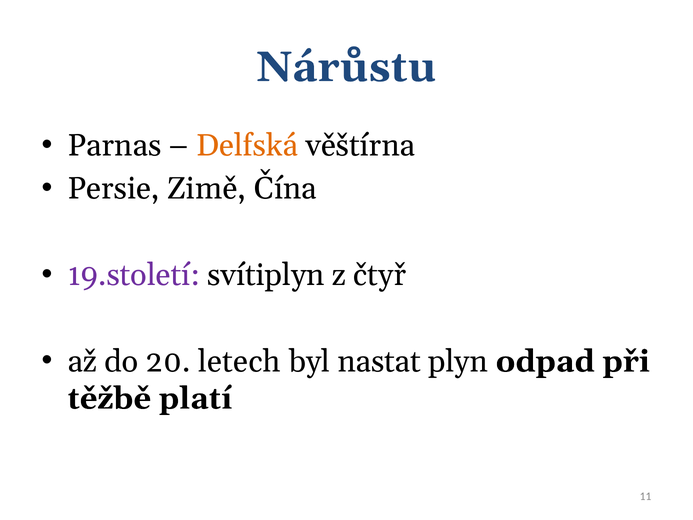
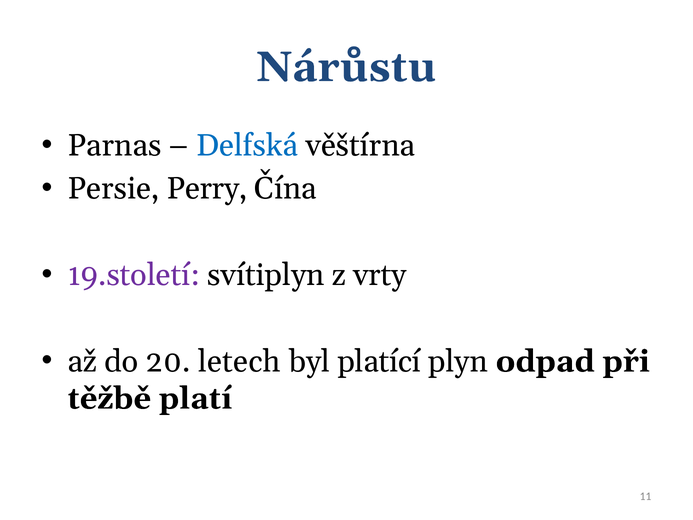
Delfská colour: orange -> blue
Zimě: Zimě -> Perry
čtyř: čtyř -> vrty
nastat: nastat -> platící
